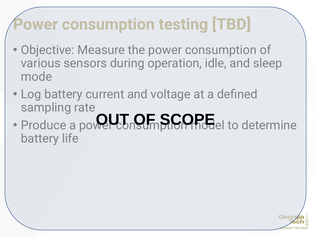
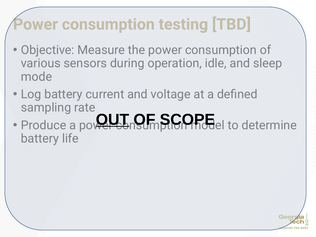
OUT underline: none -> present
